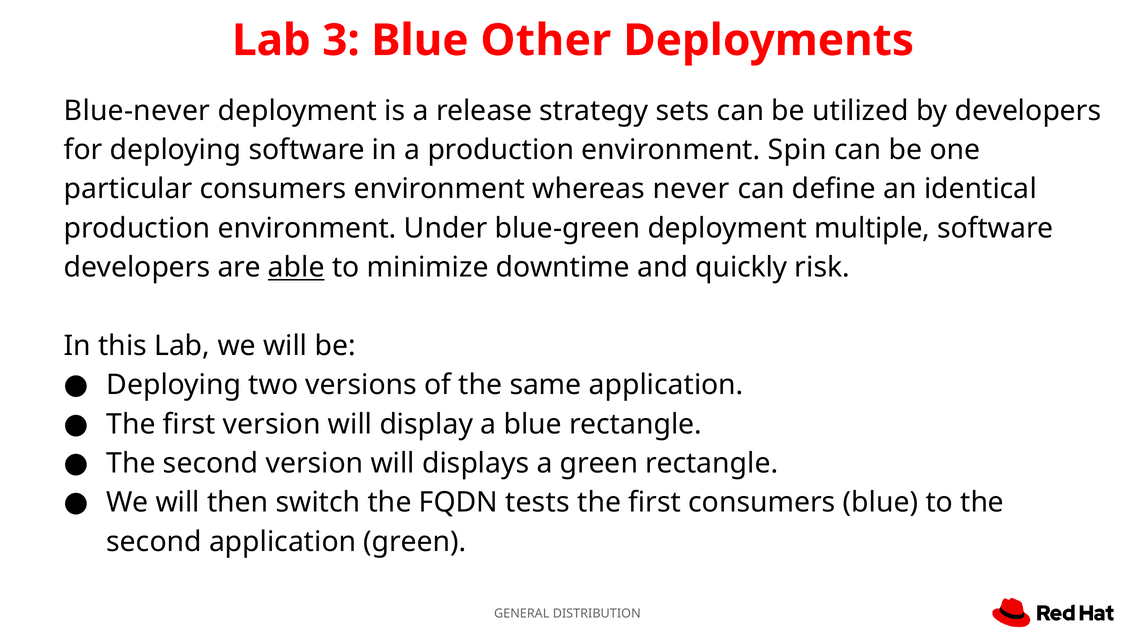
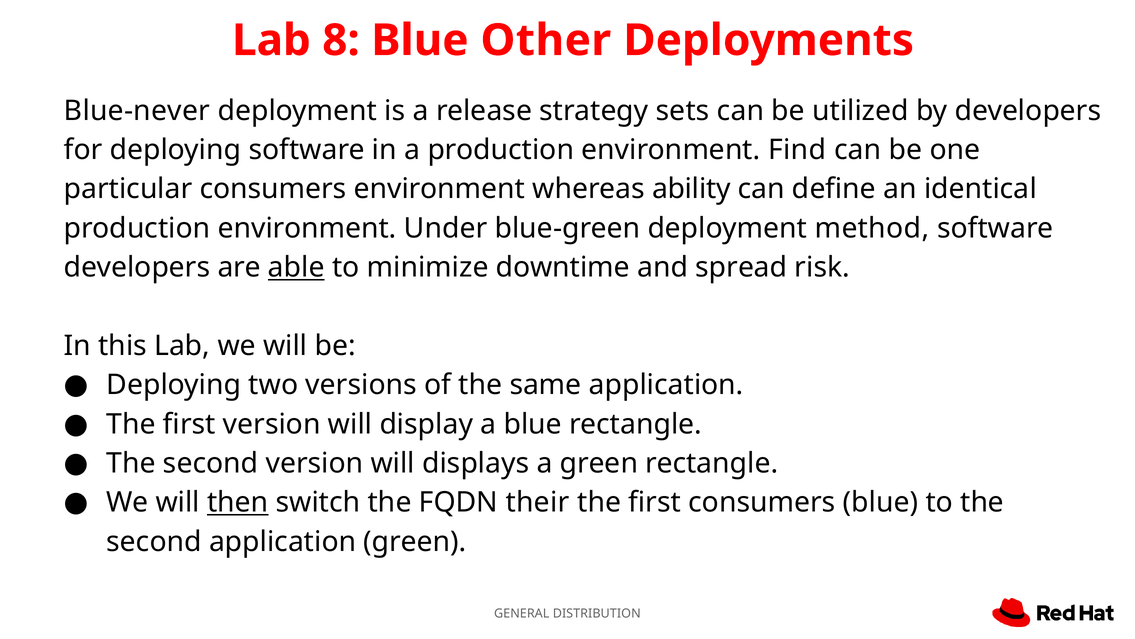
3: 3 -> 8
Spin: Spin -> Find
never: never -> ability
multiple: multiple -> method
quickly: quickly -> spread
then underline: none -> present
tests: tests -> their
